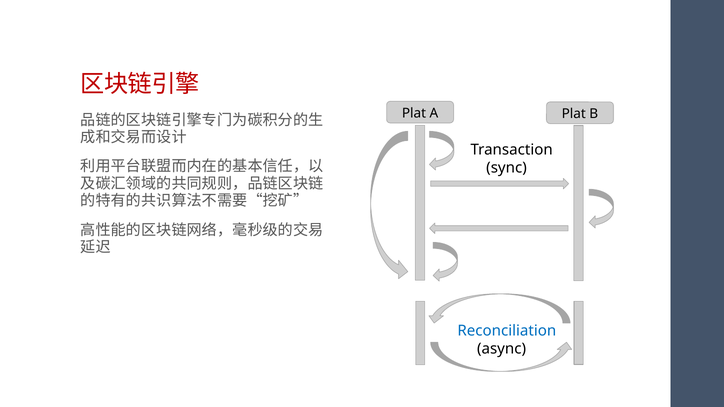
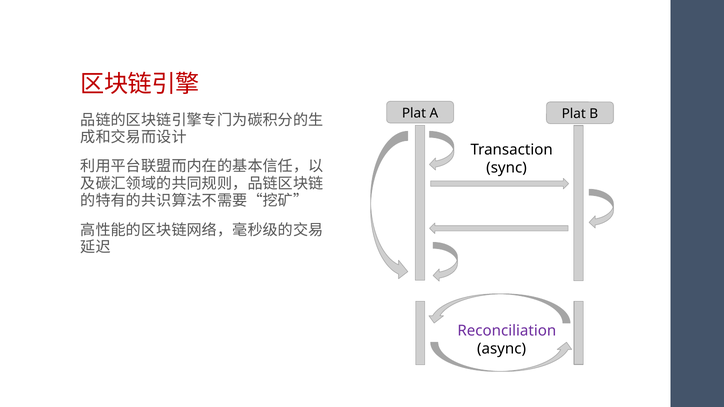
Reconciliation colour: blue -> purple
